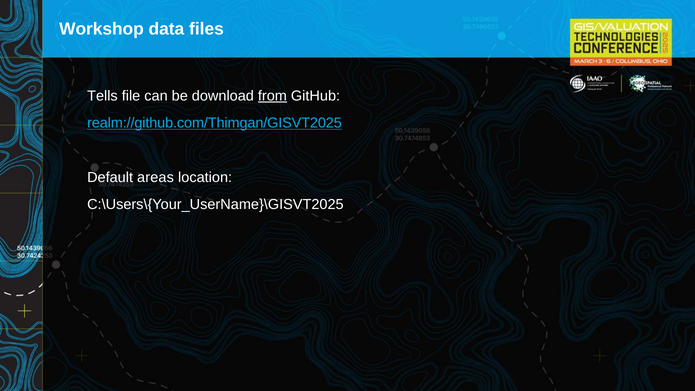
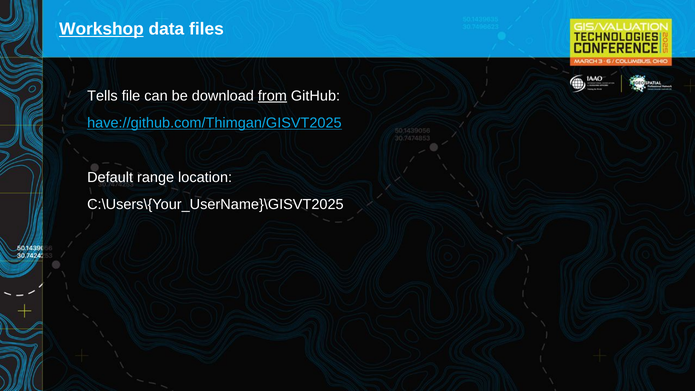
Workshop underline: none -> present
realm://github.com/Thimgan/GISVT2025: realm://github.com/Thimgan/GISVT2025 -> have://github.com/Thimgan/GISVT2025
areas: areas -> range
